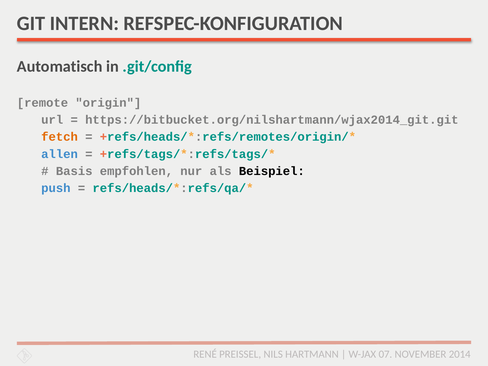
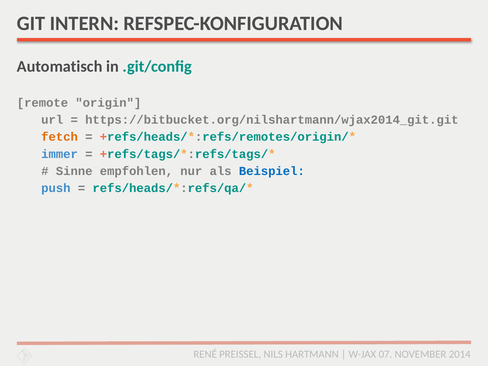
allen: allen -> immer
Basis: Basis -> Sinne
Beispiel colour: black -> blue
